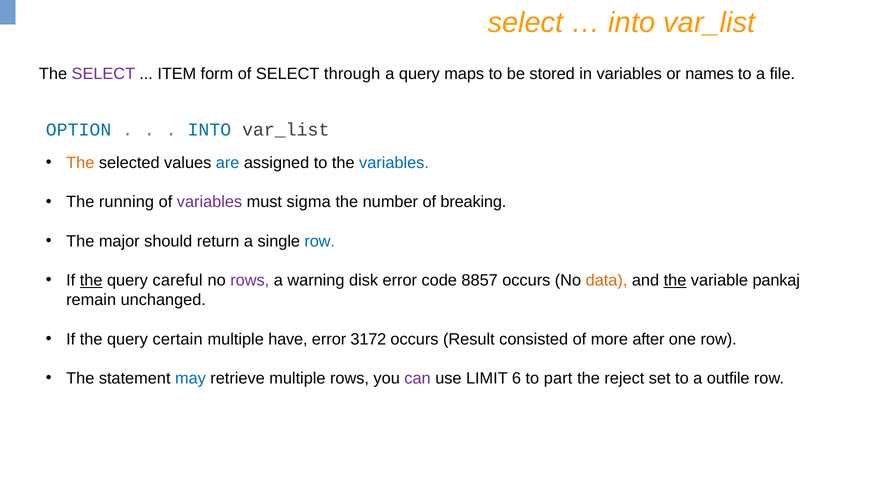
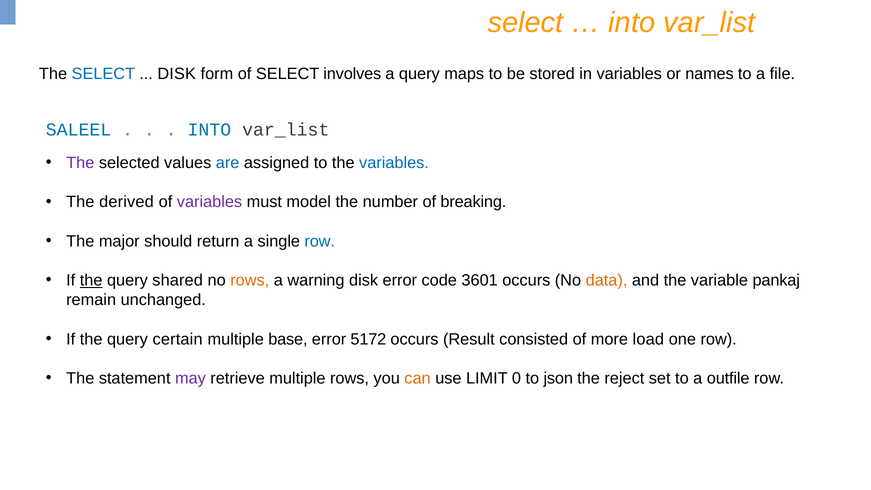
SELECT at (103, 74) colour: purple -> blue
ITEM at (177, 74): ITEM -> DISK
through: through -> involves
OPTION: OPTION -> SALEEL
The at (80, 163) colour: orange -> purple
running: running -> derived
sigma: sigma -> model
careful: careful -> shared
rows at (250, 280) colour: purple -> orange
8857: 8857 -> 3601
the at (675, 280) underline: present -> none
have: have -> base
3172: 3172 -> 5172
after: after -> load
may colour: blue -> purple
can colour: purple -> orange
6: 6 -> 0
part: part -> json
